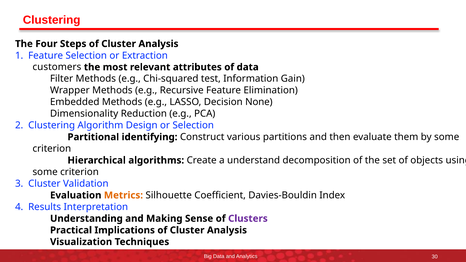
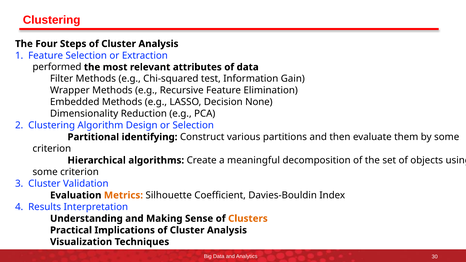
customers: customers -> performed
understand: understand -> meaningful
Clusters colour: purple -> orange
